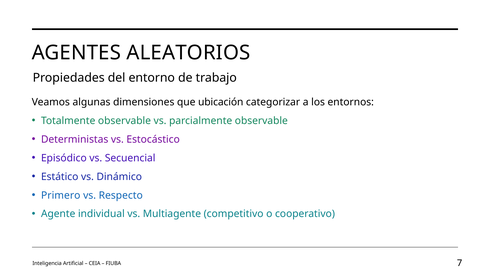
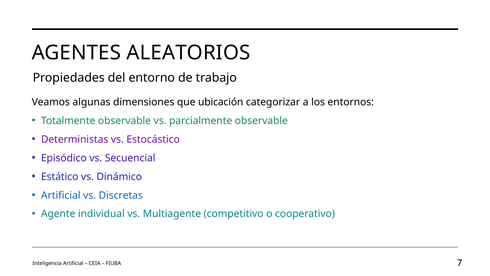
Primero at (61, 195): Primero -> Artificial
Respecto: Respecto -> Discretas
